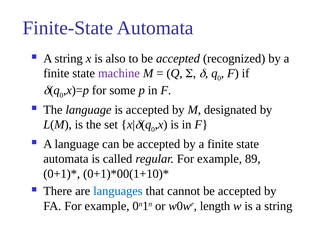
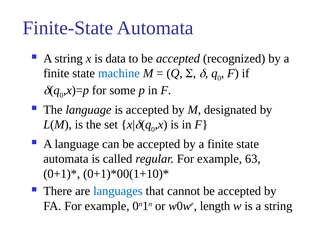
also: also -> data
machine colour: purple -> blue
89: 89 -> 63
